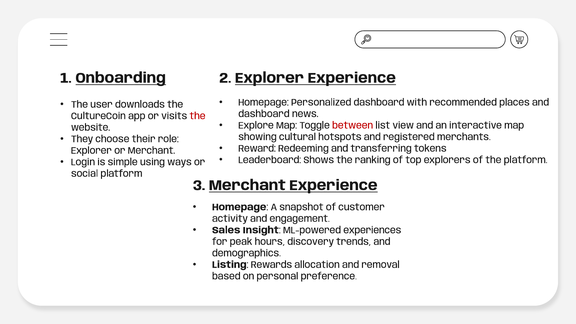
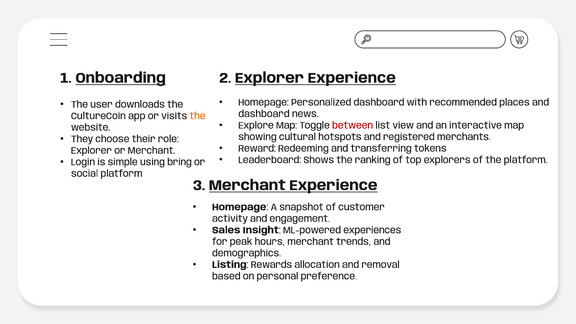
the at (198, 116) colour: red -> orange
ways: ways -> bring
hours discovery: discovery -> merchant
